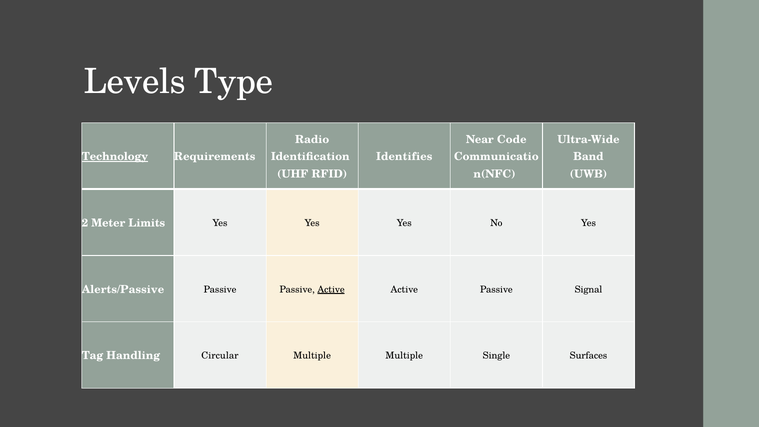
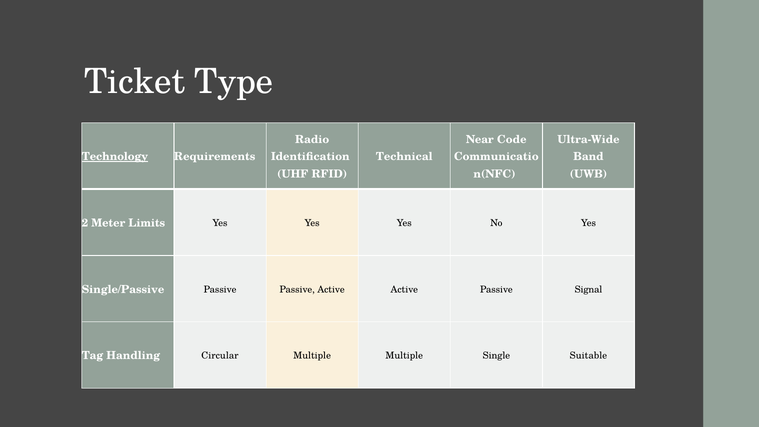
Levels: Levels -> Ticket
Identifies: Identifies -> Technical
Alerts/Passive: Alerts/Passive -> Single/Passive
Active at (331, 289) underline: present -> none
Surfaces: Surfaces -> Suitable
